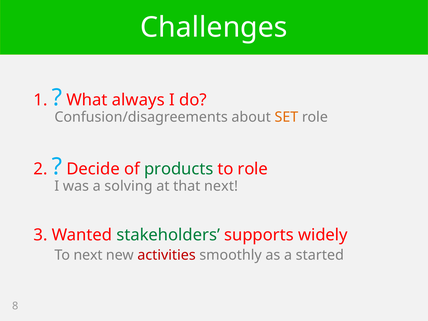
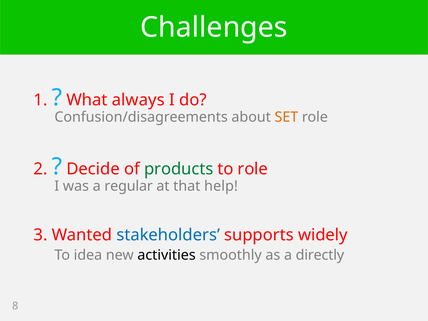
solving: solving -> regular
that next: next -> help
stakeholders colour: green -> blue
To next: next -> idea
activities colour: red -> black
started: started -> directly
